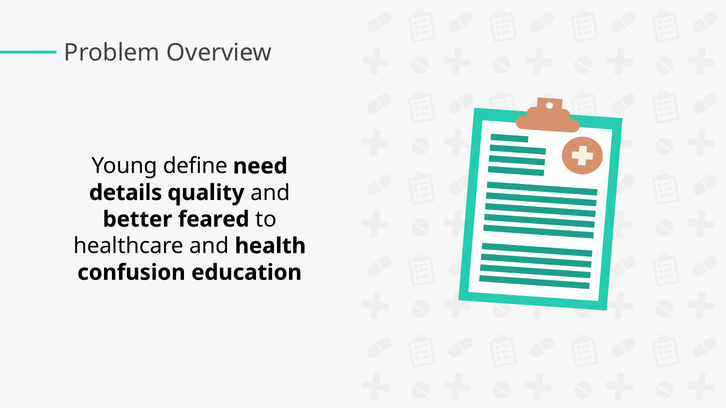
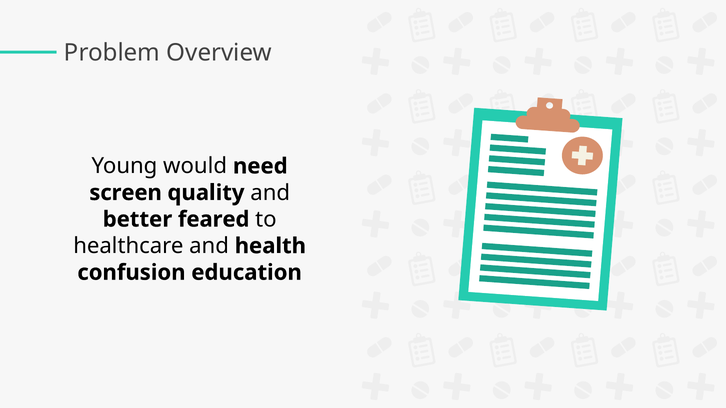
define: define -> would
details: details -> screen
